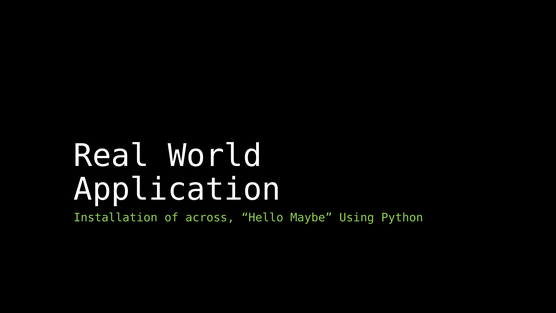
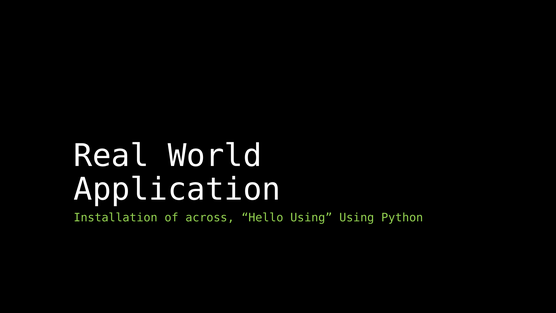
Hello Maybe: Maybe -> Using
